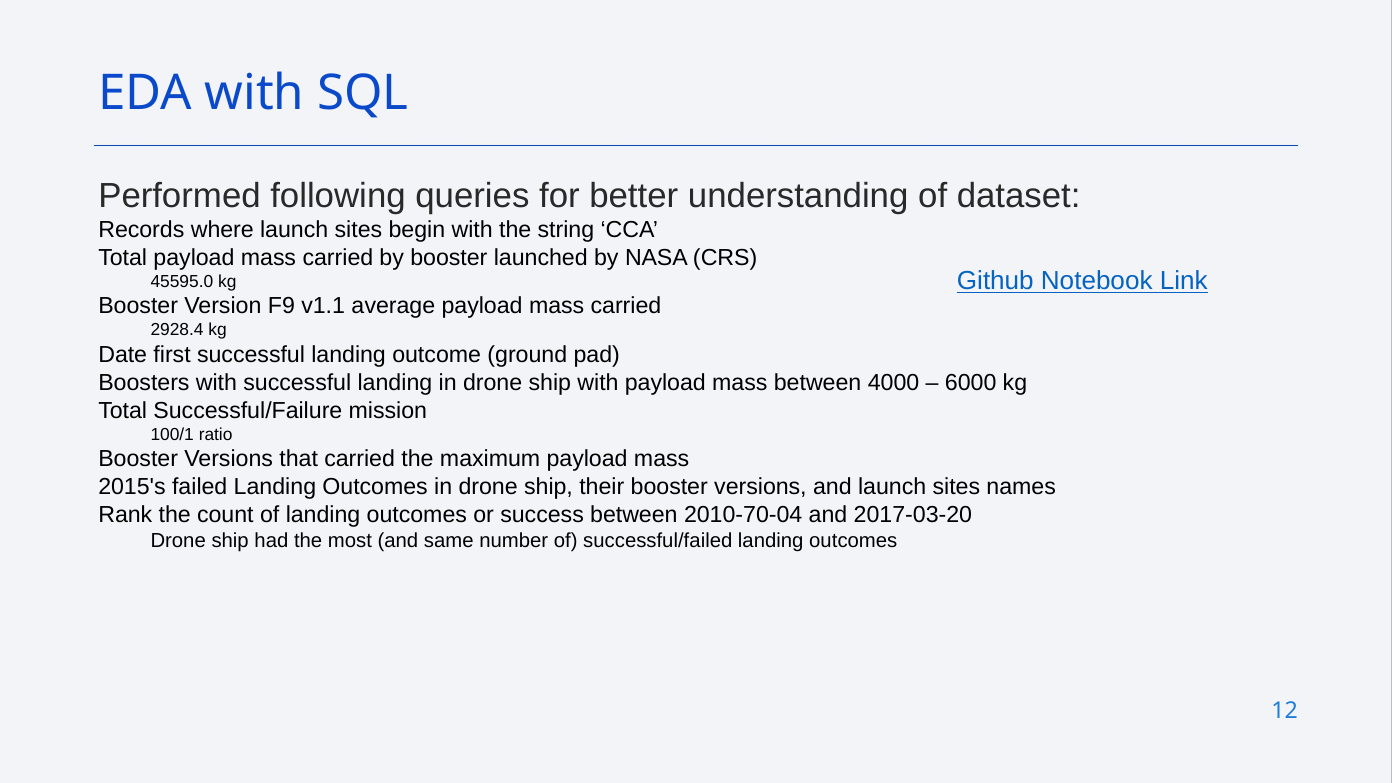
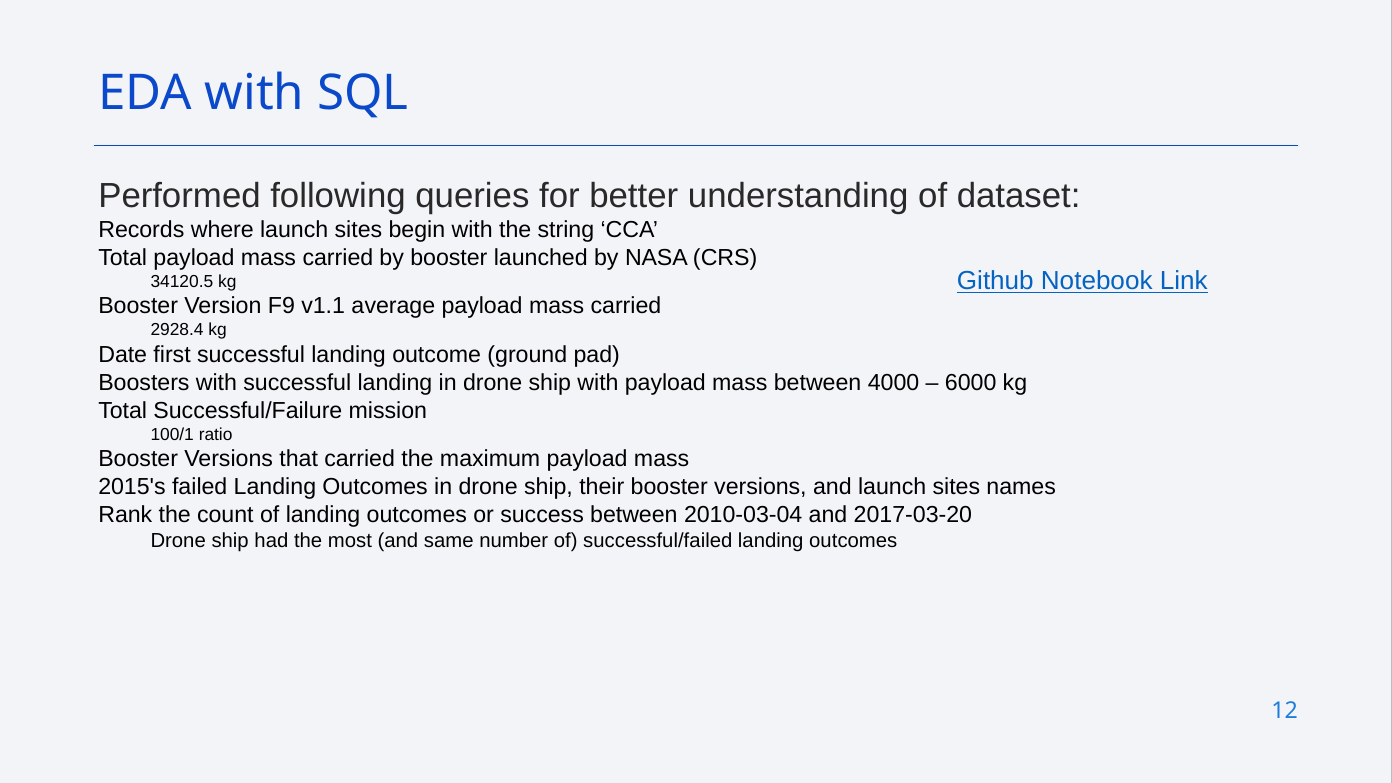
45595.0: 45595.0 -> 34120.5
2010-70-04: 2010-70-04 -> 2010-03-04
